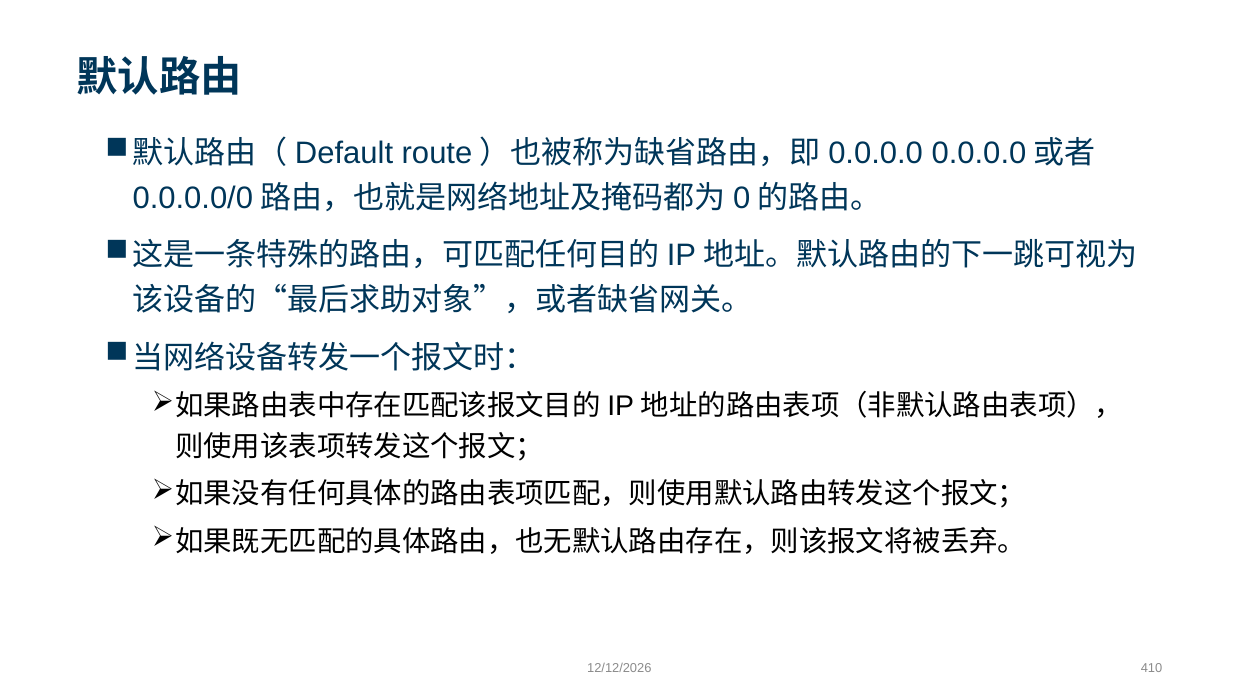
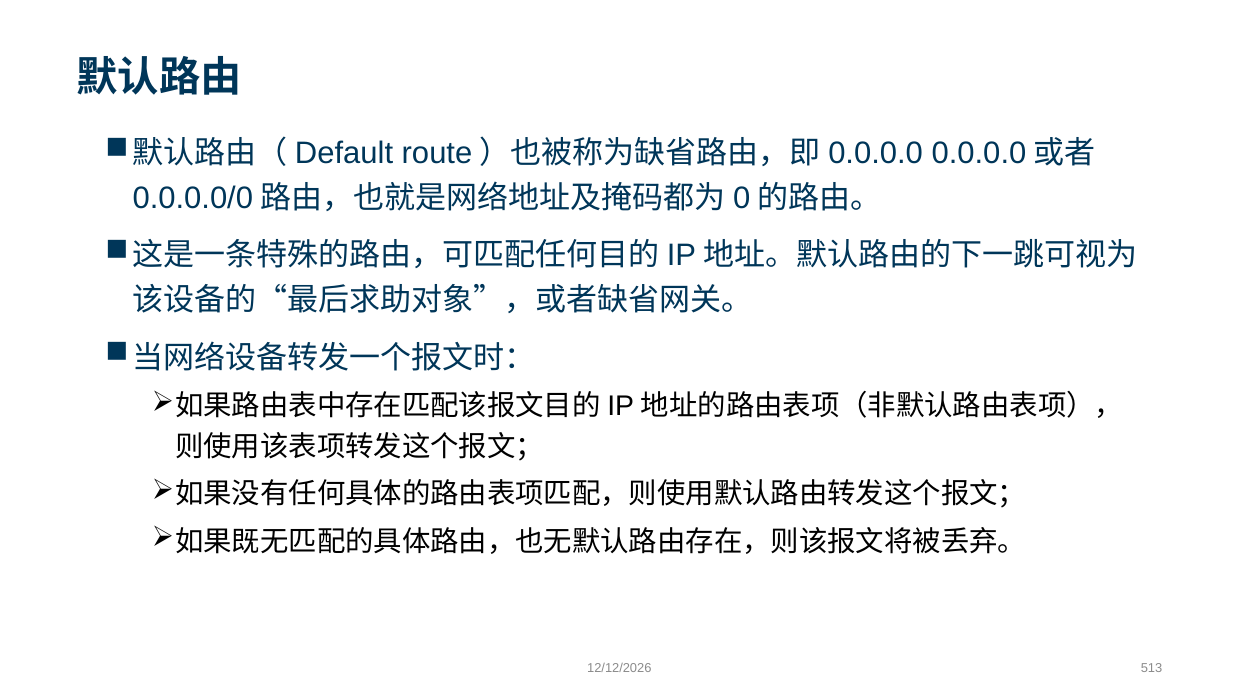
410: 410 -> 513
